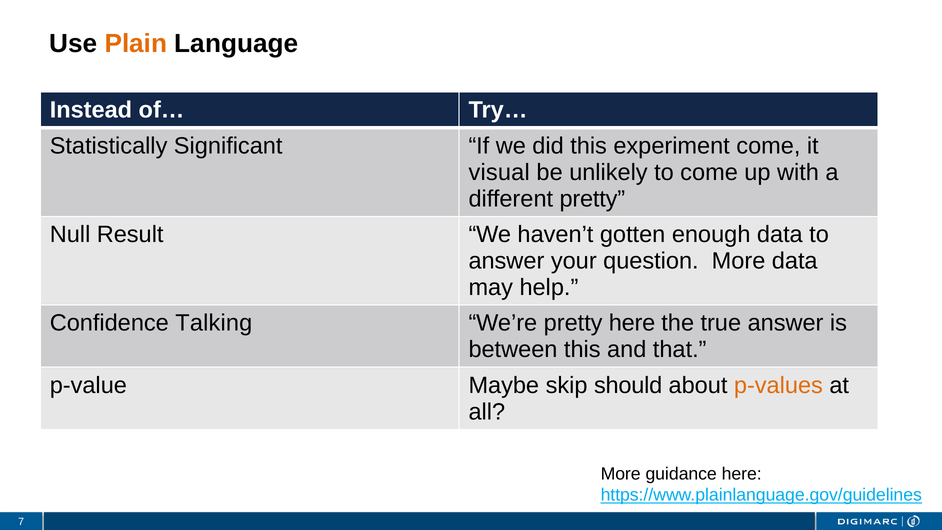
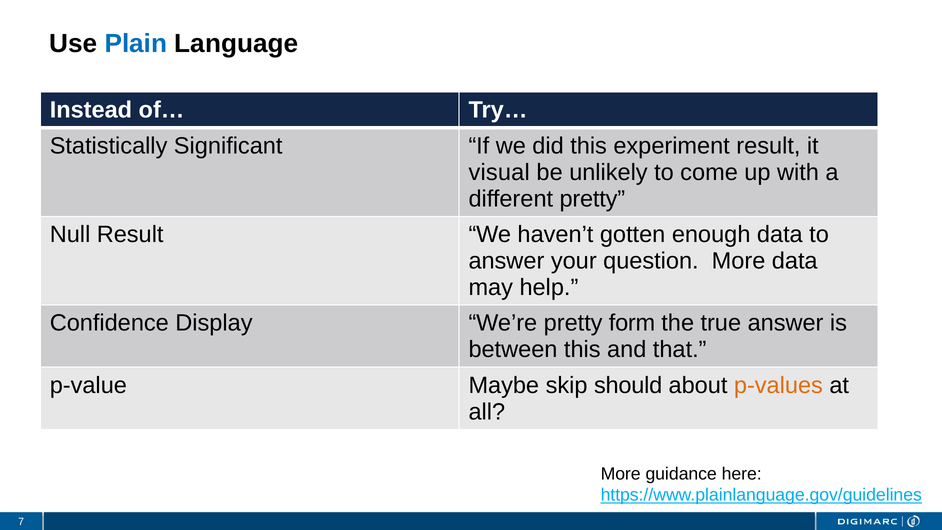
Plain colour: orange -> blue
experiment come: come -> result
Talking: Talking -> Display
pretty here: here -> form
